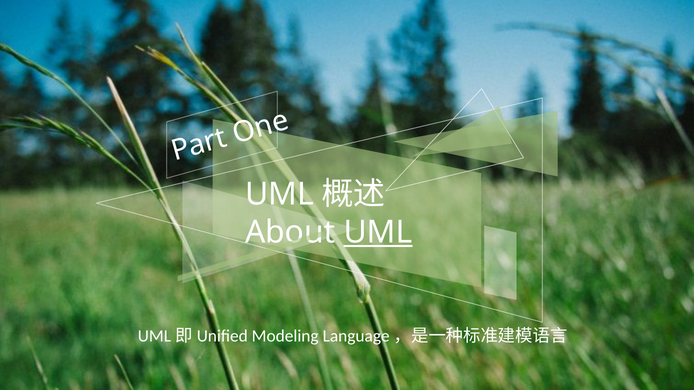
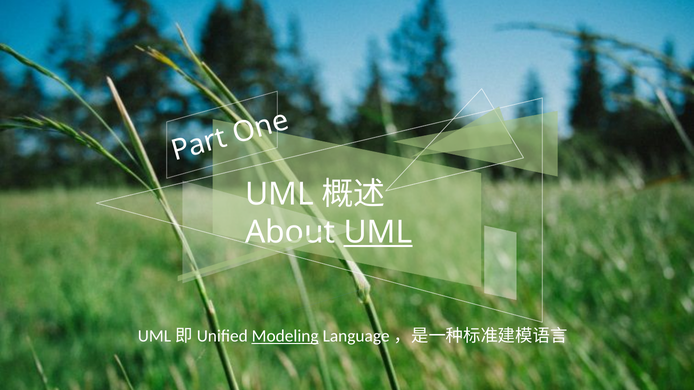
Modeling underline: none -> present
